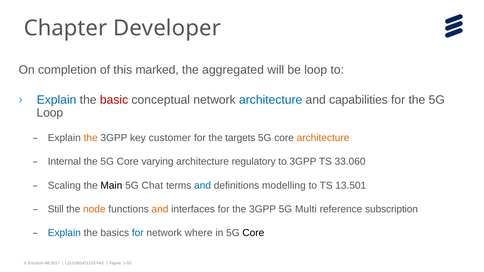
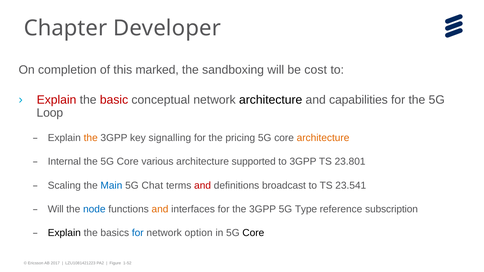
aggregated: aggregated -> sandboxing
be loop: loop -> cost
Explain at (57, 100) colour: blue -> red
architecture at (271, 100) colour: blue -> black
customer: customer -> signalling
targets: targets -> pricing
varying: varying -> various
regulatory: regulatory -> supported
33.060: 33.060 -> 23.801
Main colour: black -> blue
and at (203, 186) colour: blue -> red
modelling: modelling -> broadcast
13.501: 13.501 -> 23.541
Still at (56, 209): Still -> Will
node colour: orange -> blue
Multi: Multi -> Type
Explain at (64, 233) colour: blue -> black
where: where -> option
